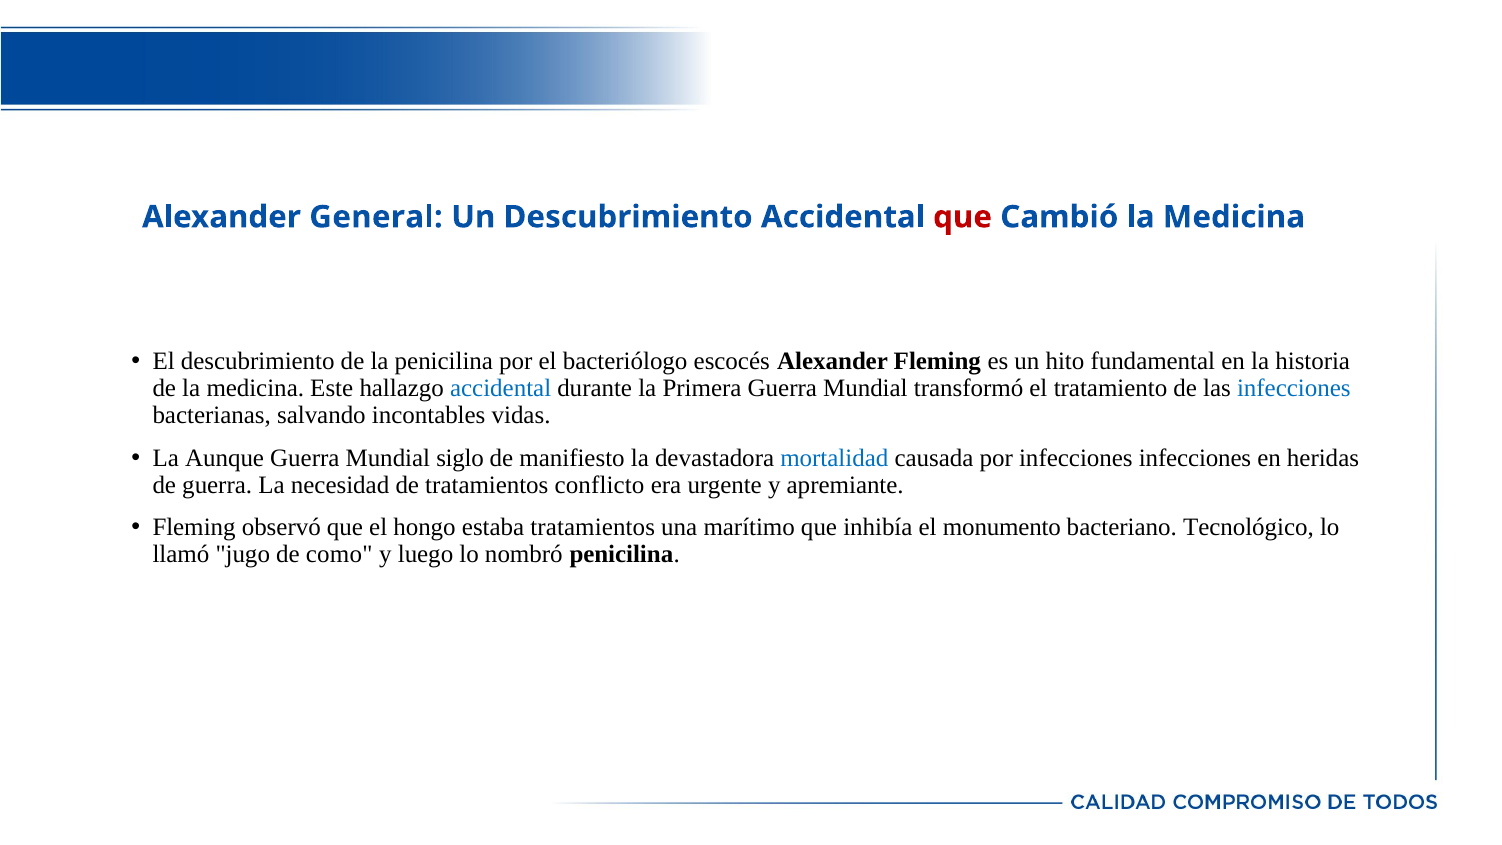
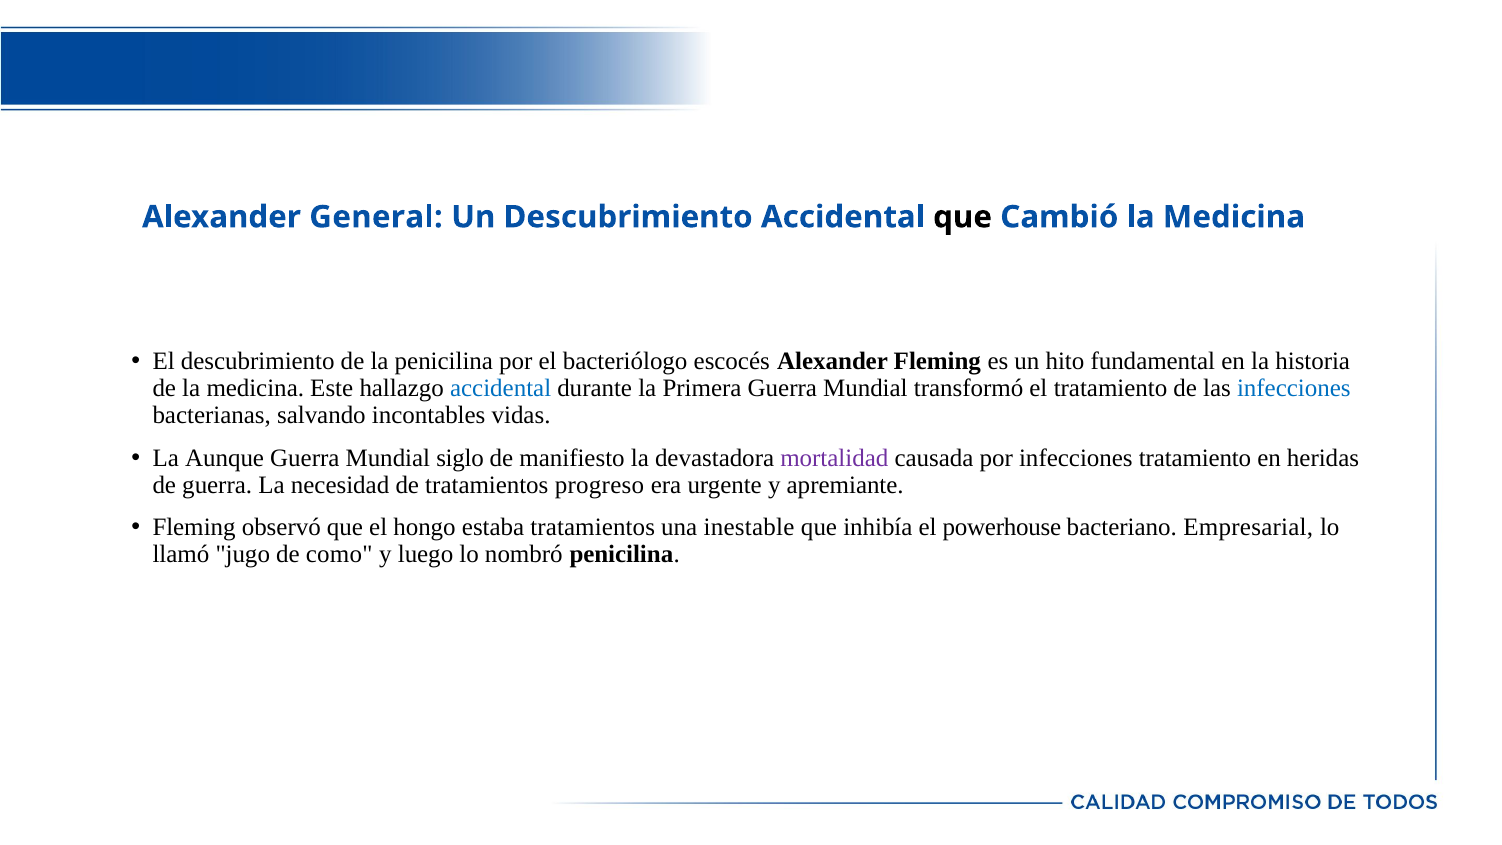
que at (963, 217) colour: red -> black
mortalidad colour: blue -> purple
infecciones infecciones: infecciones -> tratamiento
conflicto: conflicto -> progreso
marítimo: marítimo -> inestable
monumento: monumento -> powerhouse
Tecnológico: Tecnológico -> Empresarial
